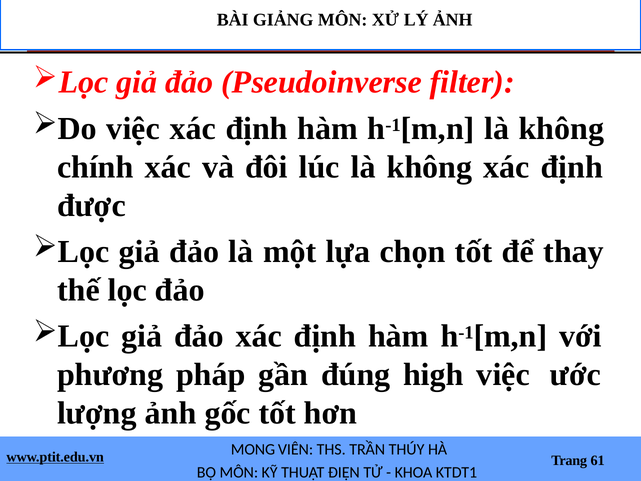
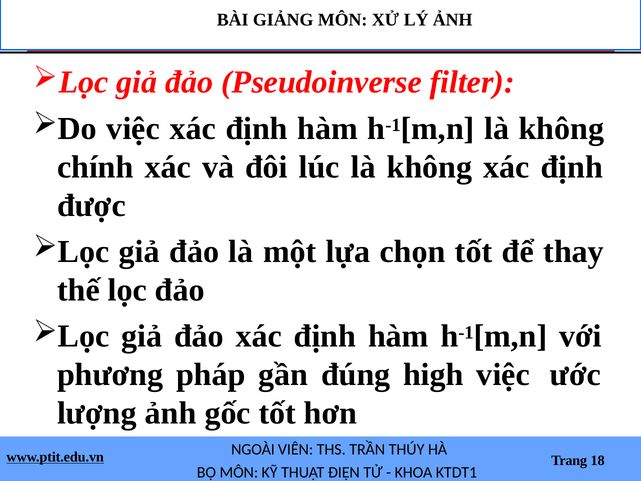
MONG: MONG -> NGOÀI
61: 61 -> 18
